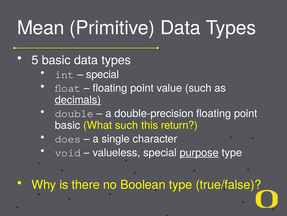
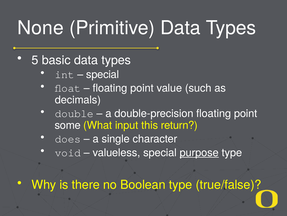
Mean: Mean -> None
decimals underline: present -> none
basic at (68, 125): basic -> some
What such: such -> input
